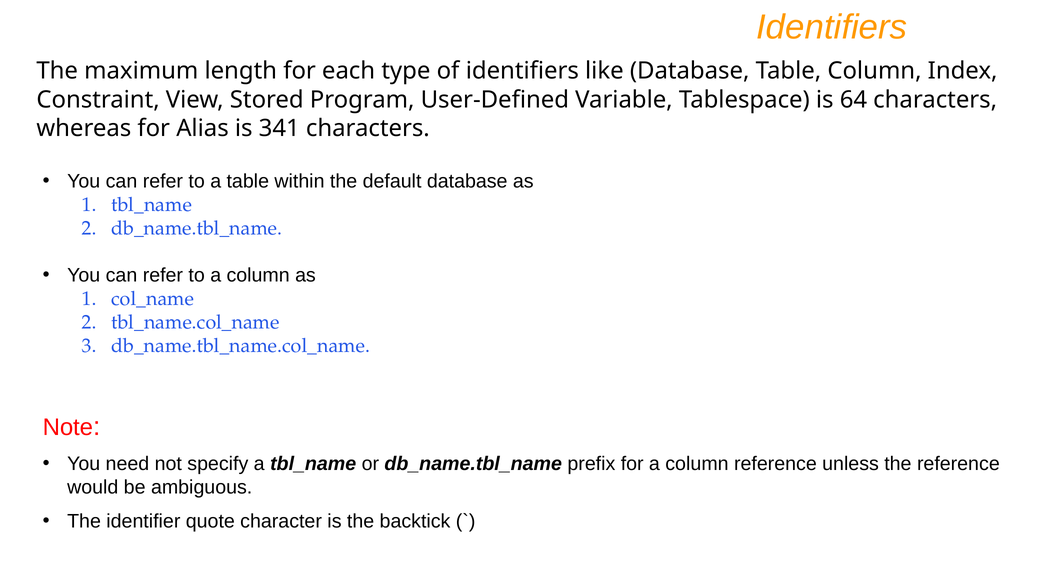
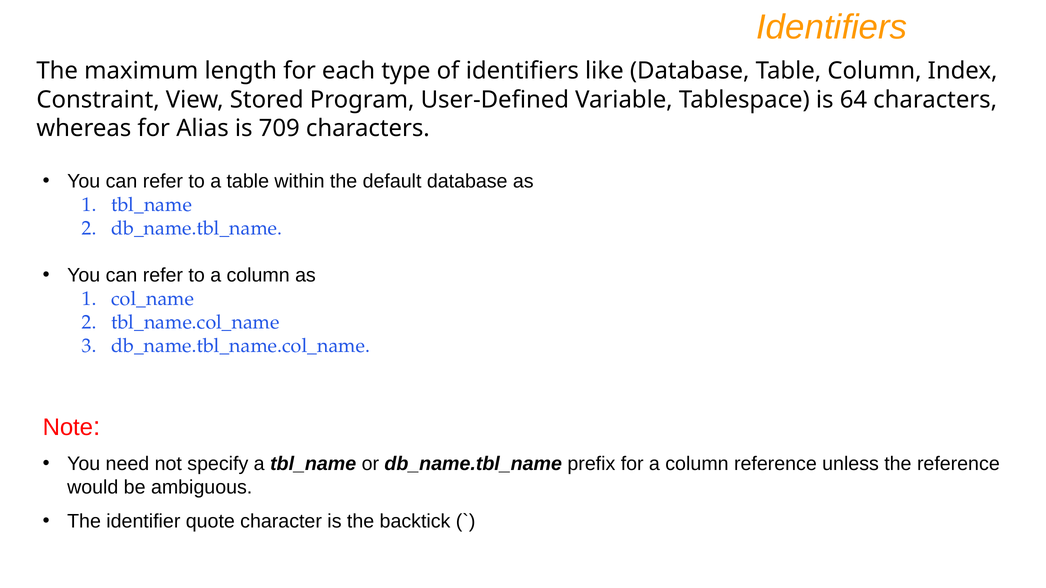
341: 341 -> 709
